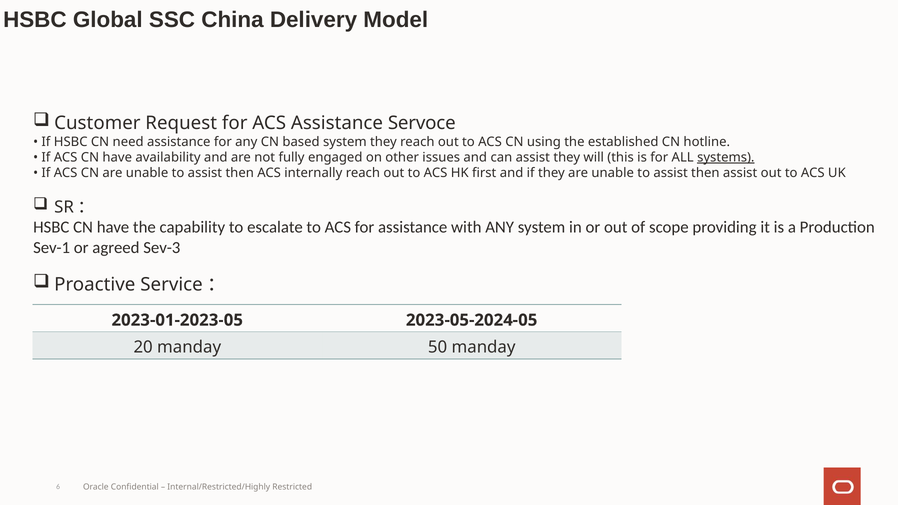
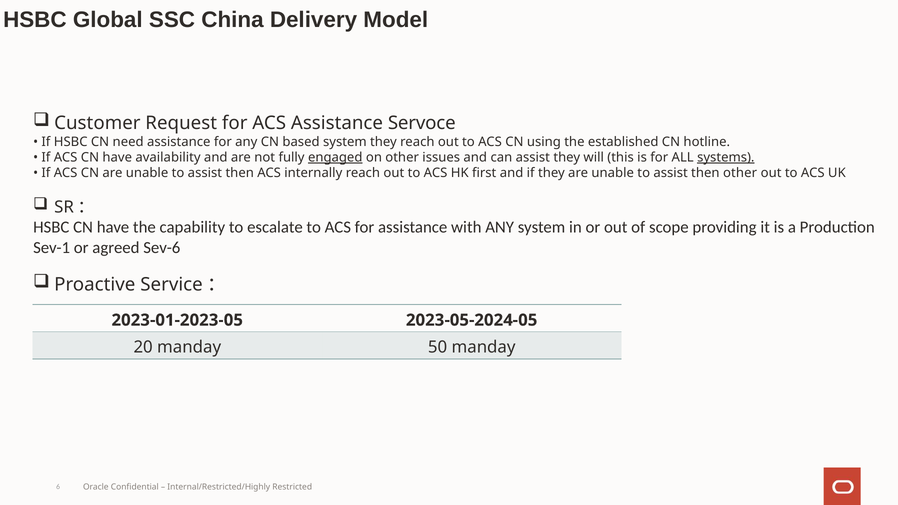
engaged underline: none -> present
then assist: assist -> other
Sev-3: Sev-3 -> Sev-6
